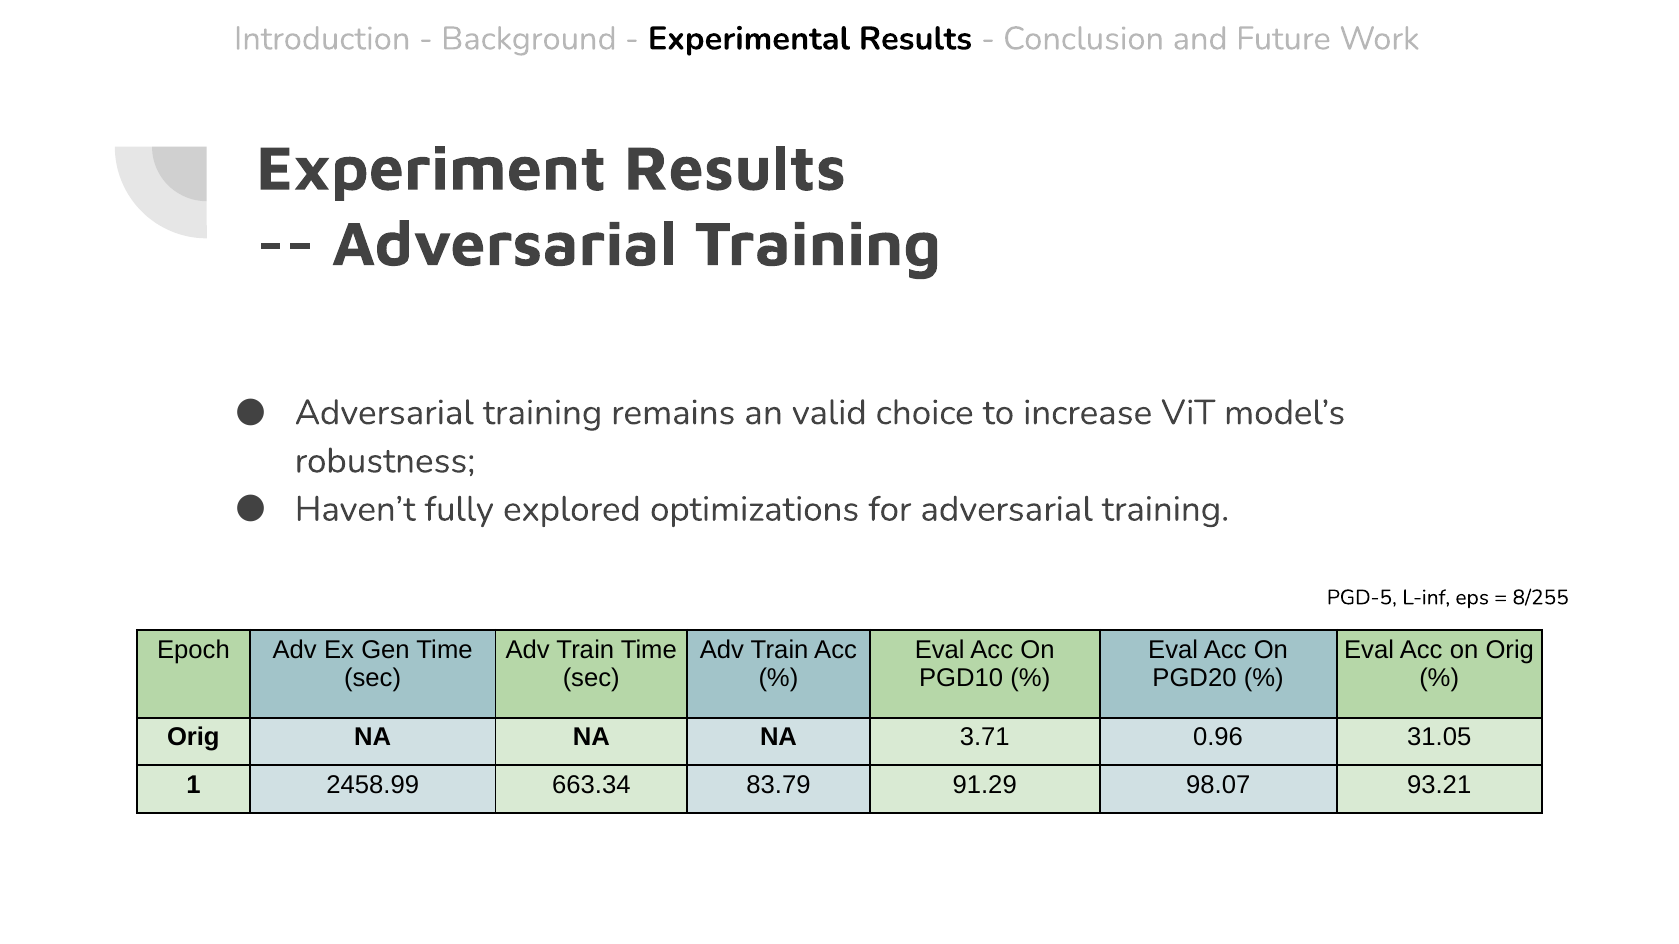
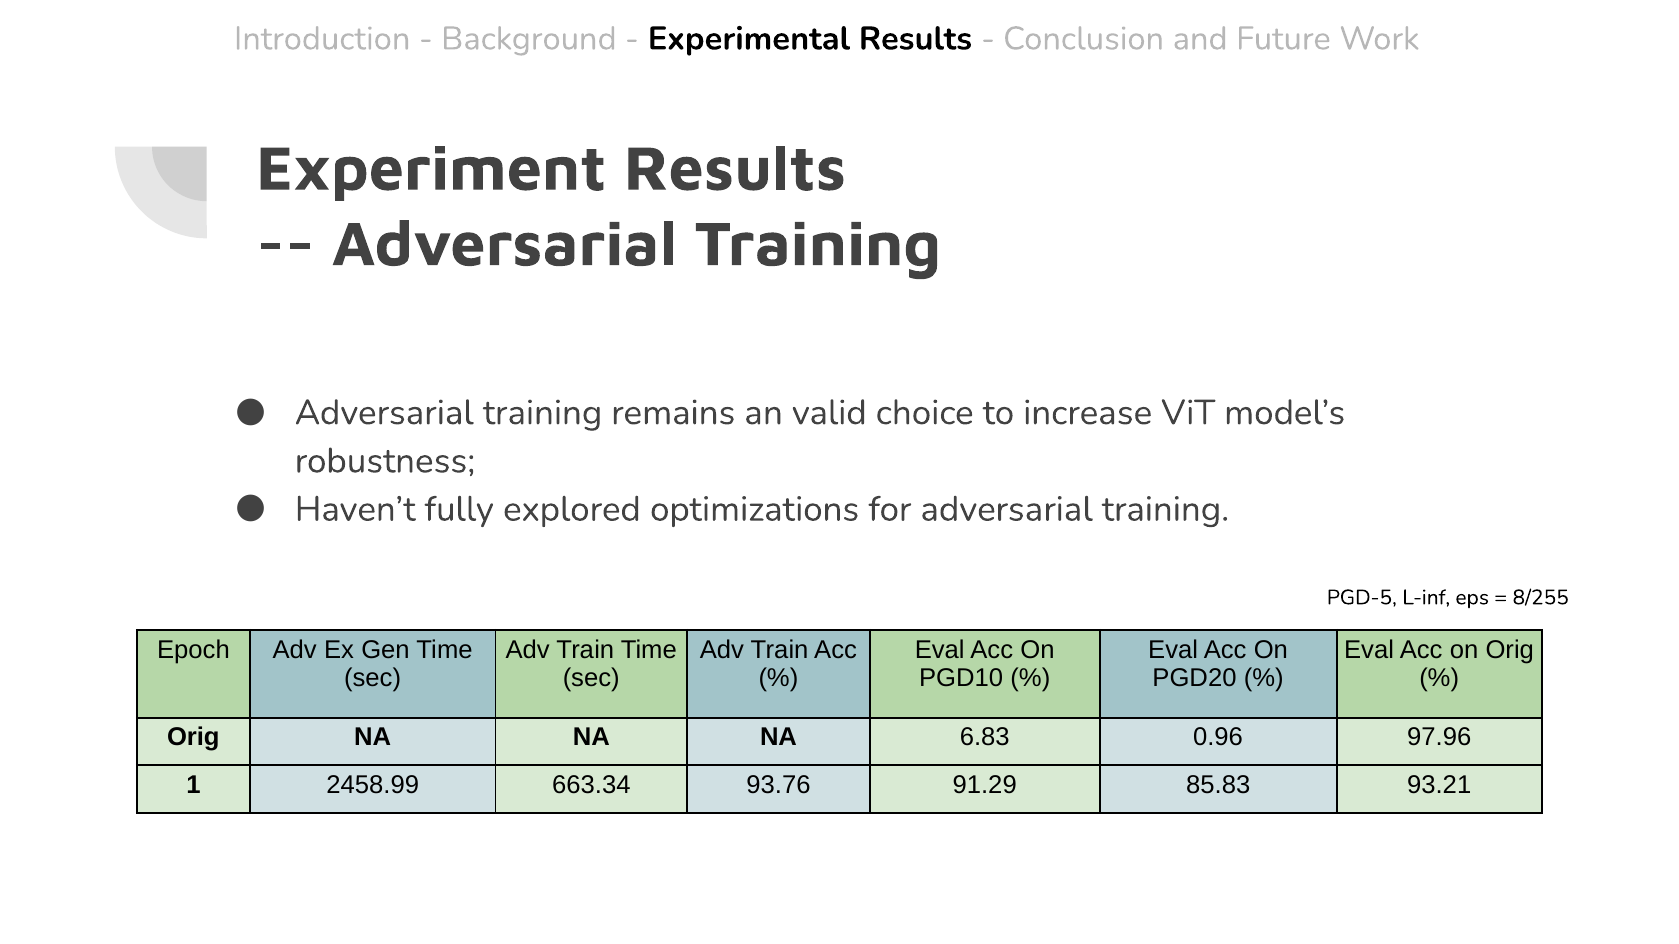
3.71: 3.71 -> 6.83
31.05: 31.05 -> 97.96
83.79: 83.79 -> 93.76
98.07: 98.07 -> 85.83
